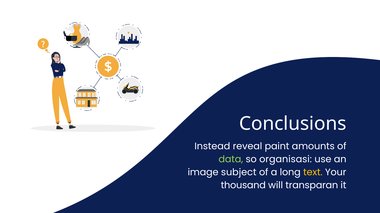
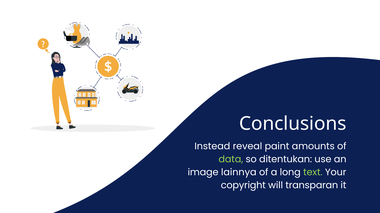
organisasi: organisasi -> ditentukan
subject: subject -> lainnya
text colour: yellow -> light green
thousand: thousand -> copyright
